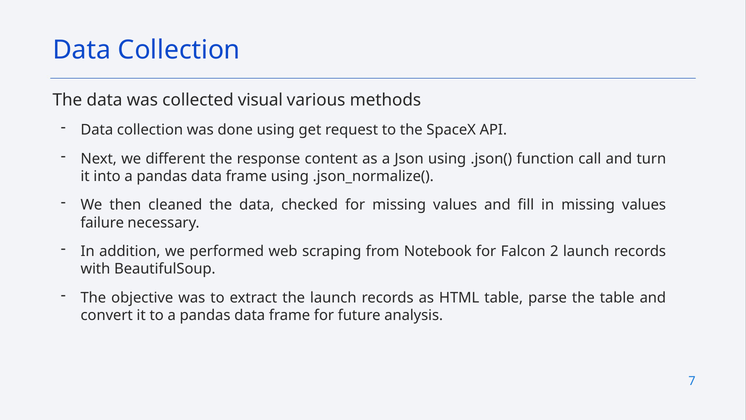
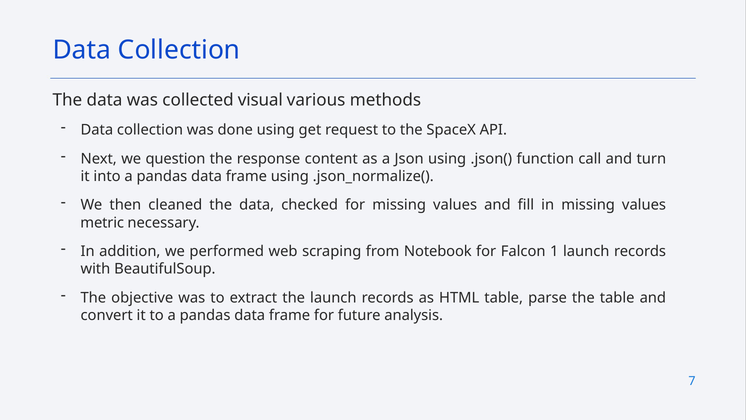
different: different -> question
failure: failure -> metric
2: 2 -> 1
